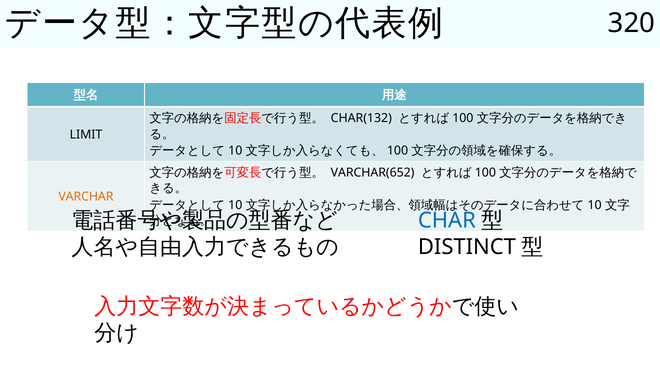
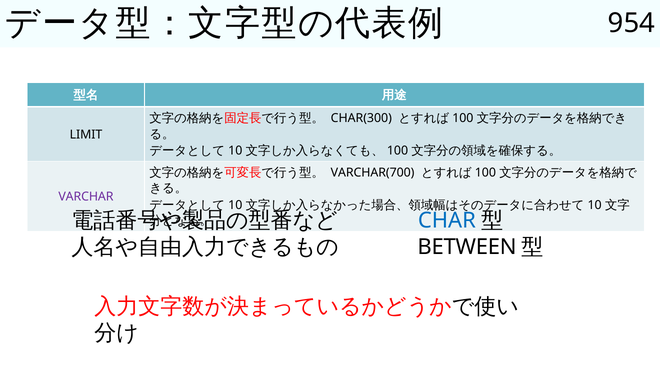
320: 320 -> 954
CHAR(132: CHAR(132 -> CHAR(300
VARCHAR(652: VARCHAR(652 -> VARCHAR(700
VARCHAR colour: orange -> purple
DISTINCT: DISTINCT -> BETWEEN
